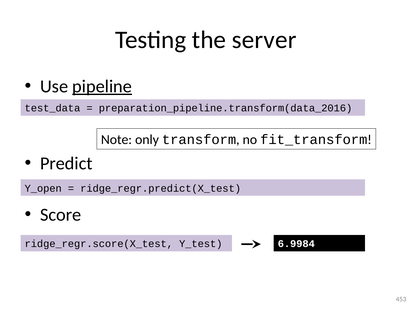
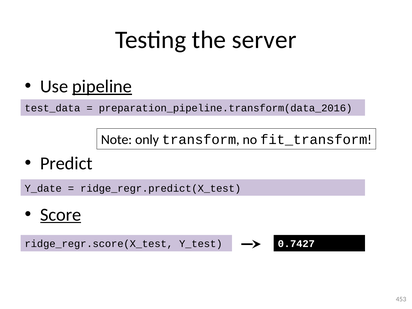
Y_open: Y_open -> Y_date
Score underline: none -> present
6.9984: 6.9984 -> 0.7427
